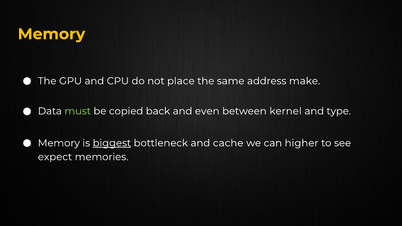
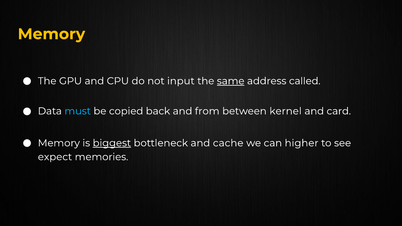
place: place -> input
same underline: none -> present
make: make -> called
must colour: light green -> light blue
even: even -> from
type: type -> card
